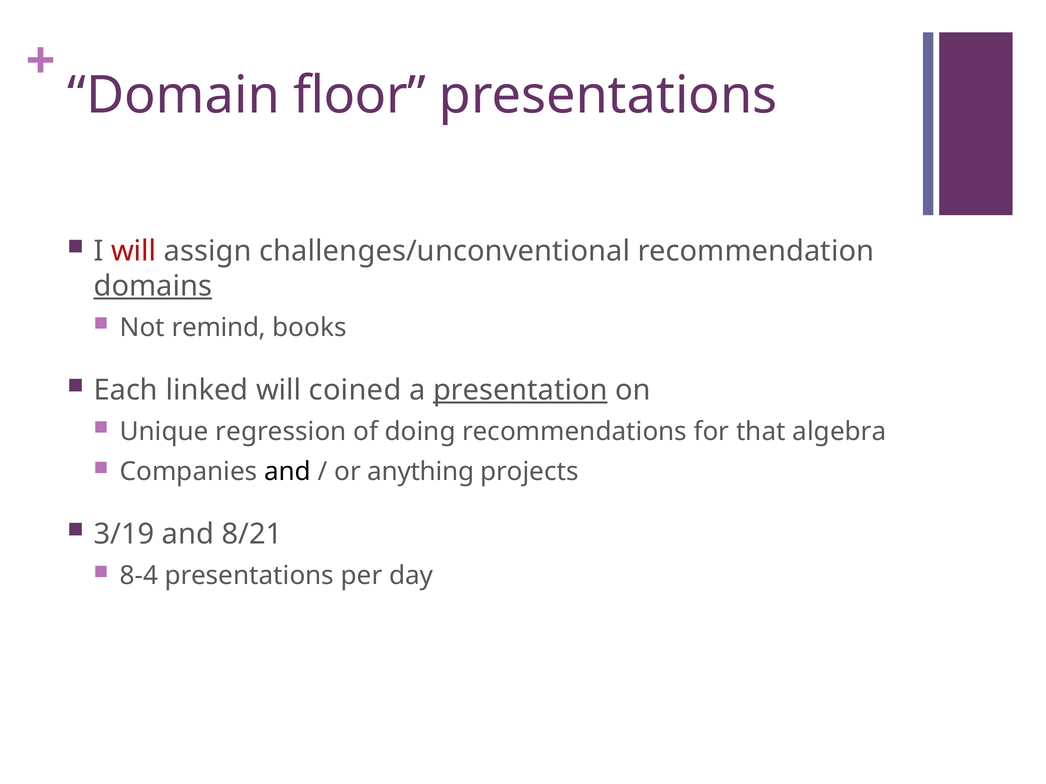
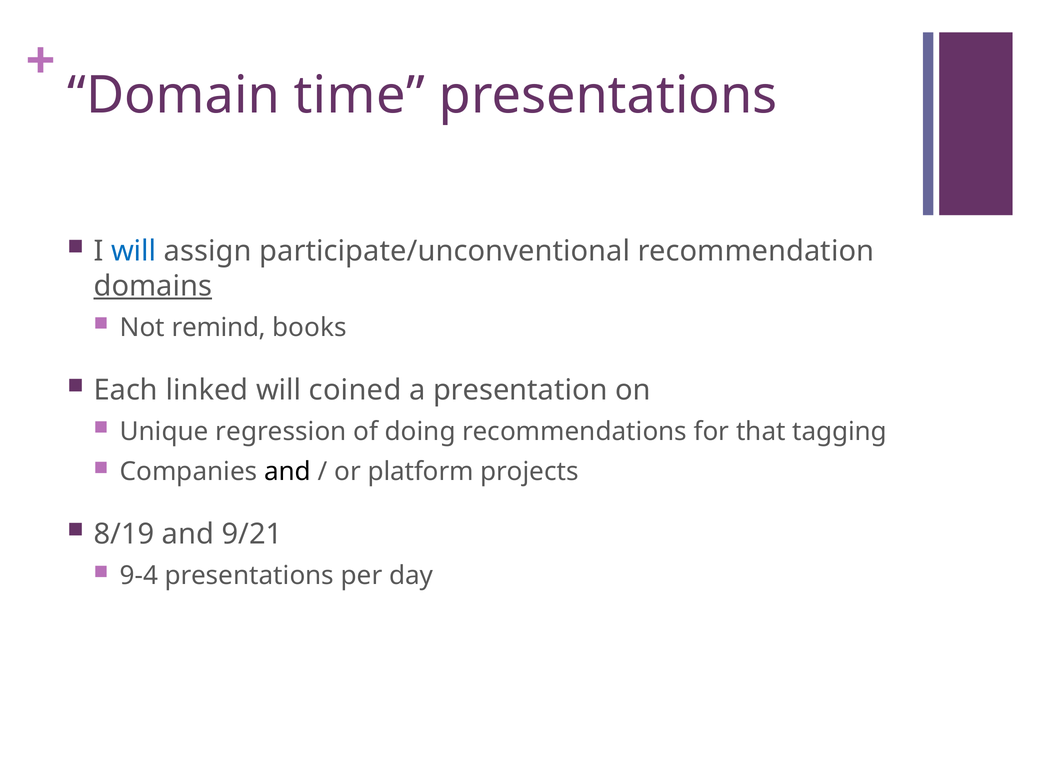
floor: floor -> time
will at (134, 251) colour: red -> blue
challenges/unconventional: challenges/unconventional -> participate/unconventional
presentation underline: present -> none
algebra: algebra -> tagging
anything: anything -> platform
3/19: 3/19 -> 8/19
8/21: 8/21 -> 9/21
8-4: 8-4 -> 9-4
